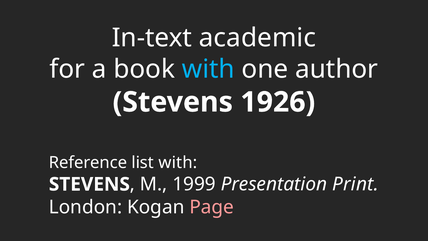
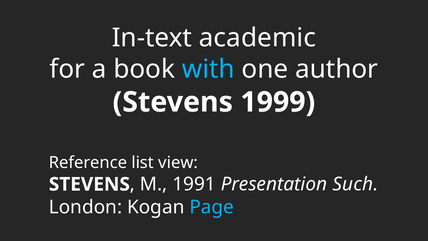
1926: 1926 -> 1999
list with: with -> view
1999: 1999 -> 1991
Print: Print -> Such
Page colour: pink -> light blue
